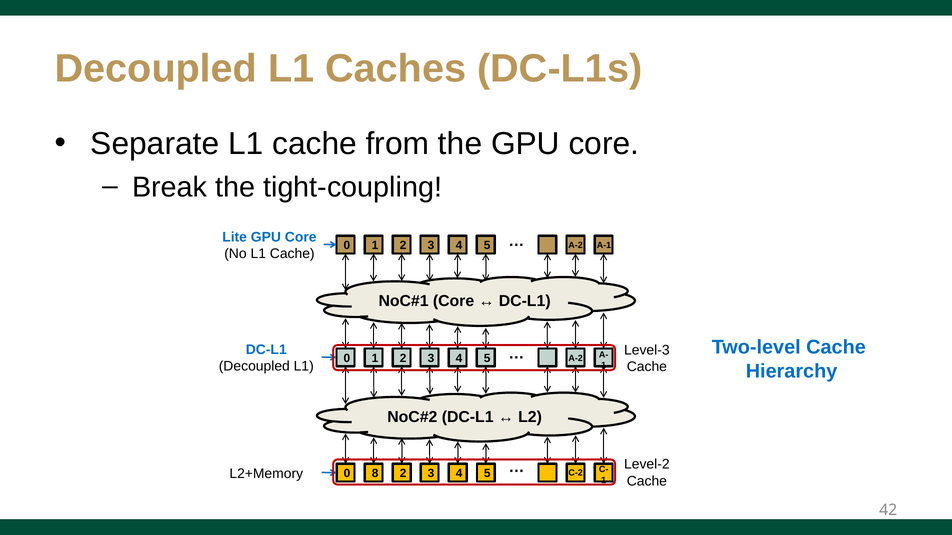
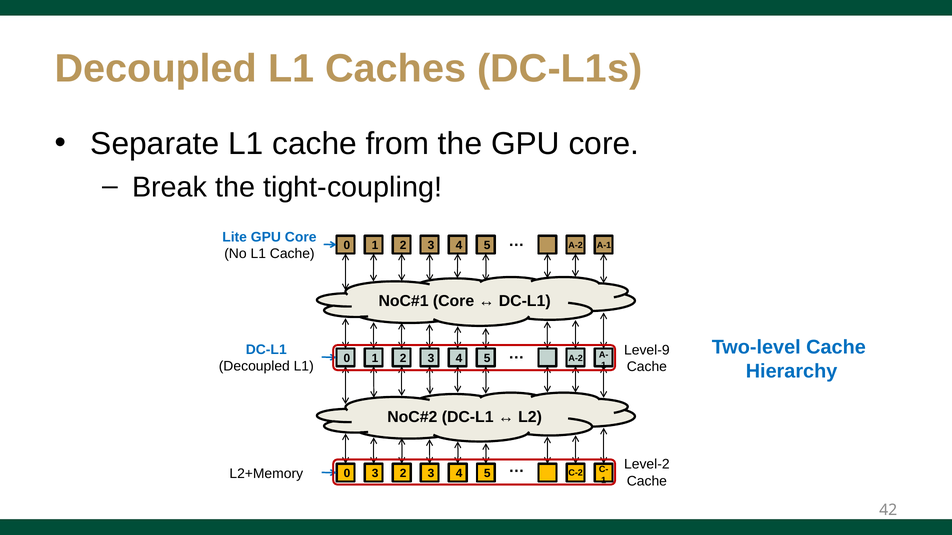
Level-3: Level-3 -> Level-9
0 8: 8 -> 3
